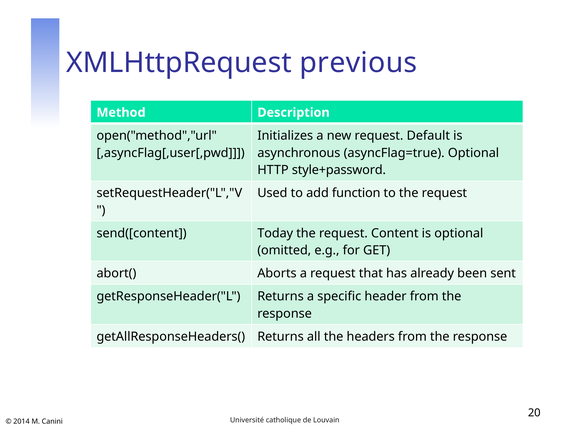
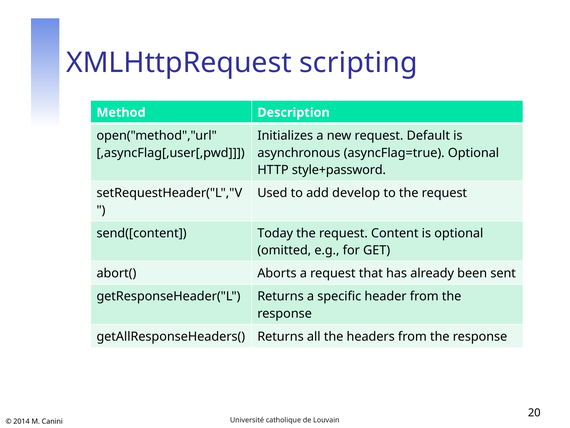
previous: previous -> scripting
function: function -> develop
